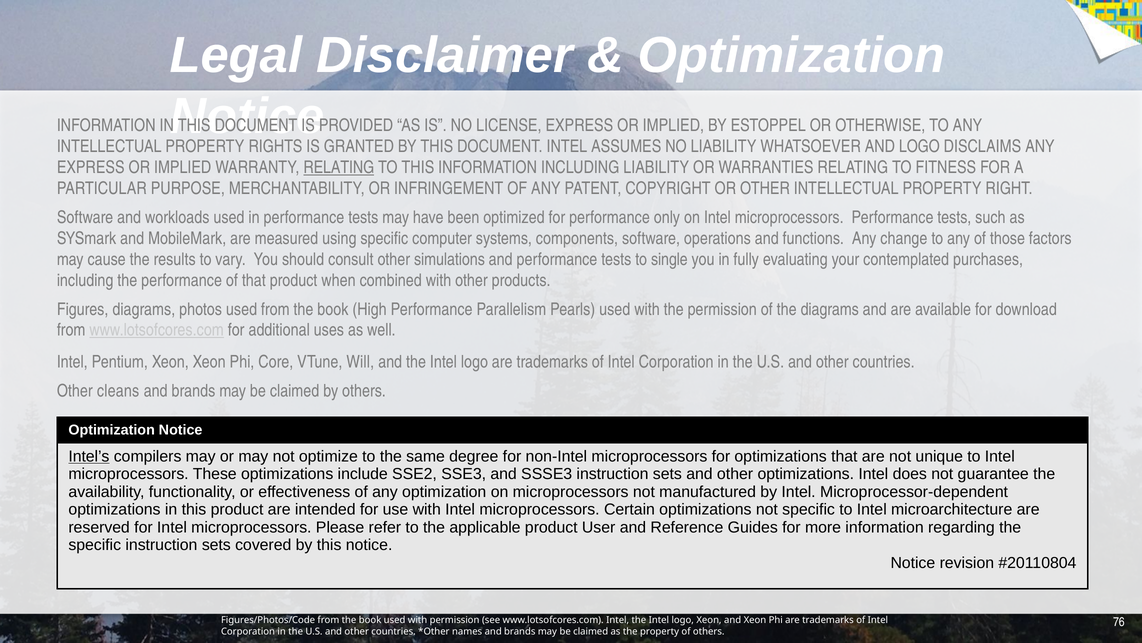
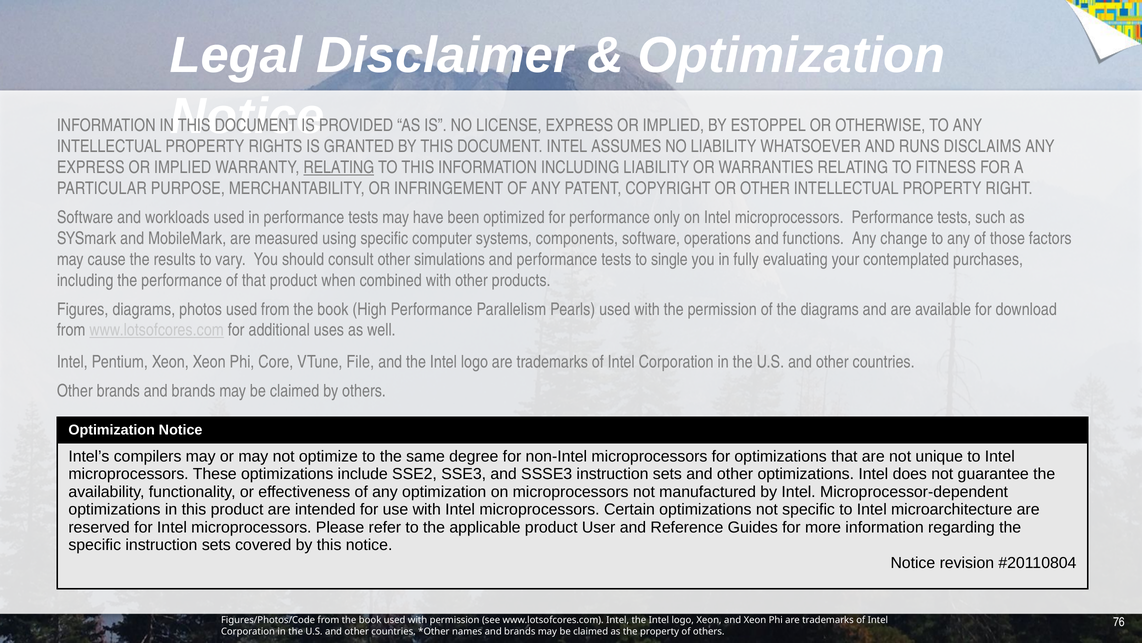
AND LOGO: LOGO -> RUNS
Will: Will -> File
Other cleans: cleans -> brands
Intel’s underline: present -> none
